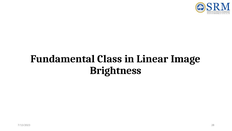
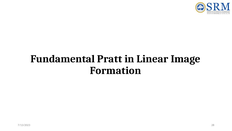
Class: Class -> Pratt
Brightness: Brightness -> Formation
